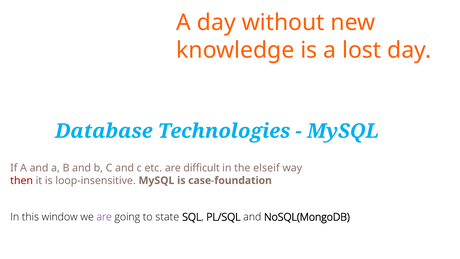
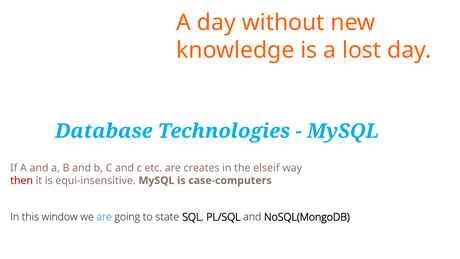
difficult: difficult -> creates
loop-insensitive: loop-insensitive -> equi-insensitive
case-foundation: case-foundation -> case-computers
are at (104, 217) colour: purple -> blue
